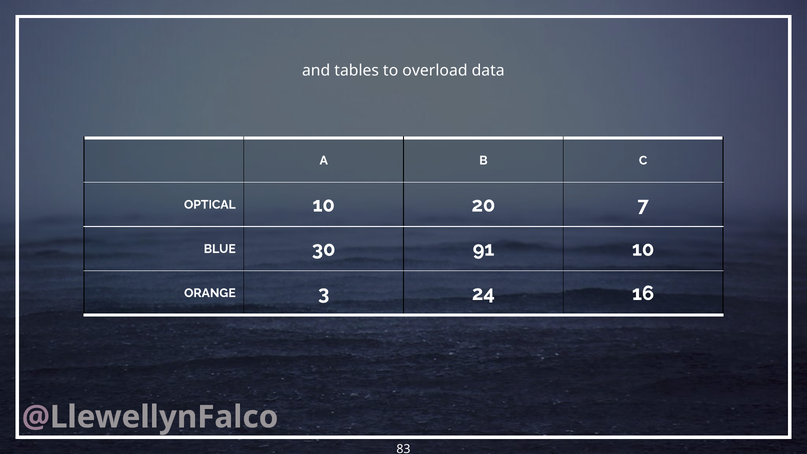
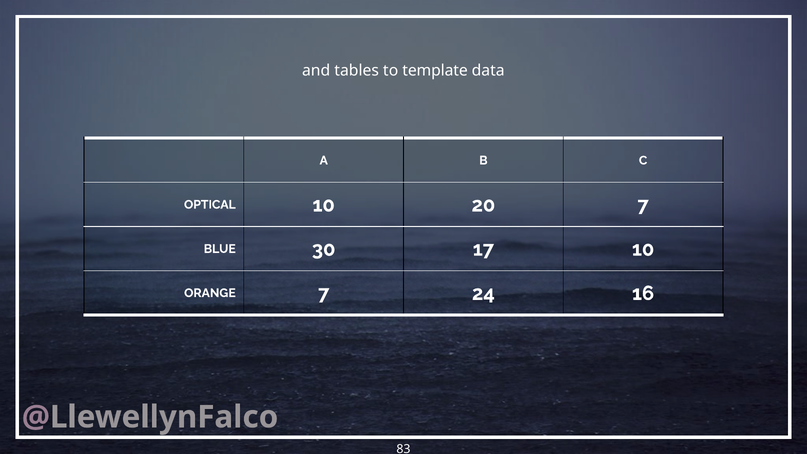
overload: overload -> template
91: 91 -> 17
ORANGE 3: 3 -> 7
